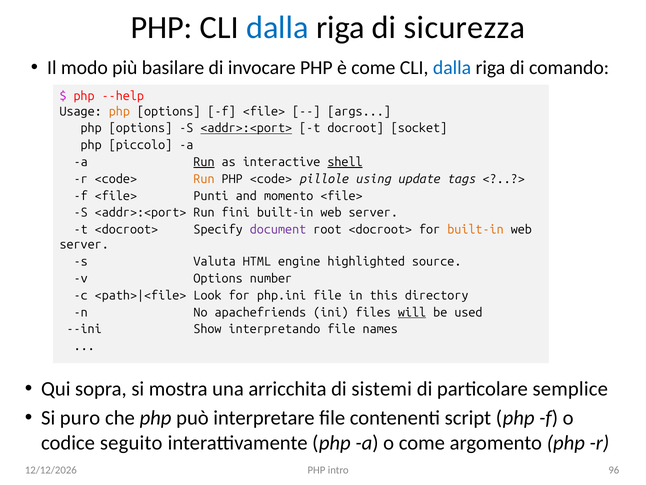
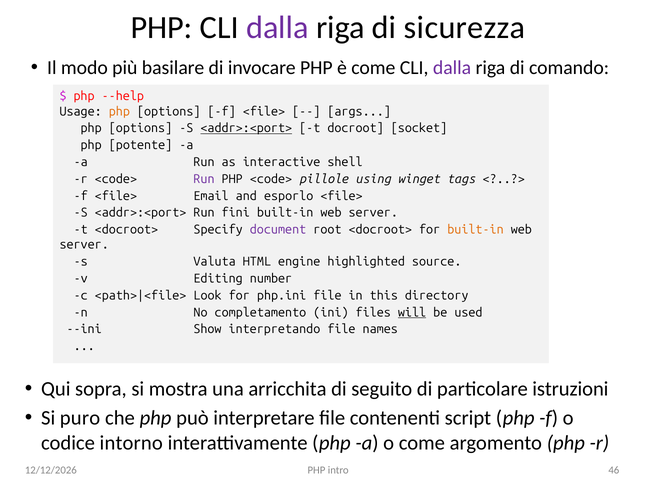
dalla at (277, 28) colour: blue -> purple
dalla at (452, 68) colour: blue -> purple
piccolo: piccolo -> potente
Run at (204, 162) underline: present -> none
shell underline: present -> none
Run at (204, 179) colour: orange -> purple
update: update -> winget
Punti: Punti -> Email
momento: momento -> esporlo
v Options: Options -> Editing
apachefriends: apachefriends -> completamento
sistemi: sistemi -> seguito
semplice: semplice -> istruzioni
seguito: seguito -> intorno
96: 96 -> 46
